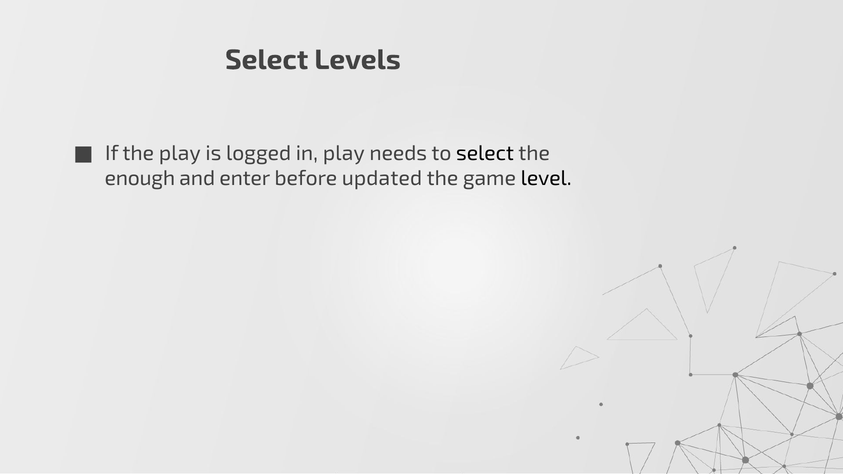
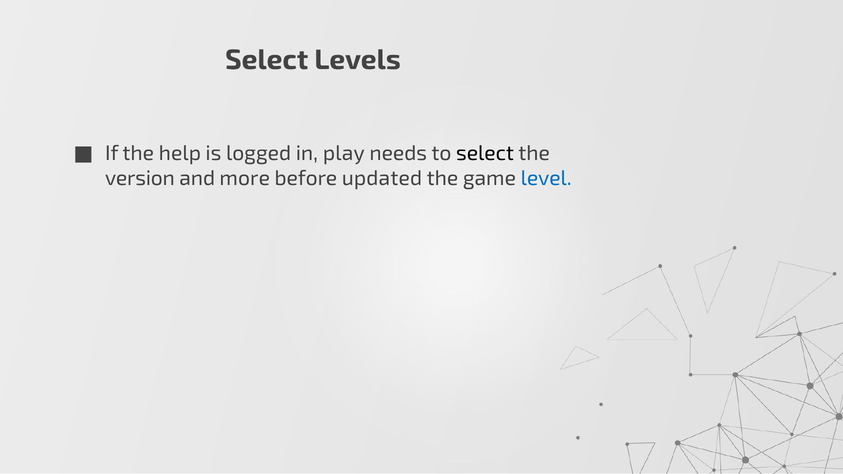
the play: play -> help
enough: enough -> version
enter: enter -> more
level colour: black -> blue
